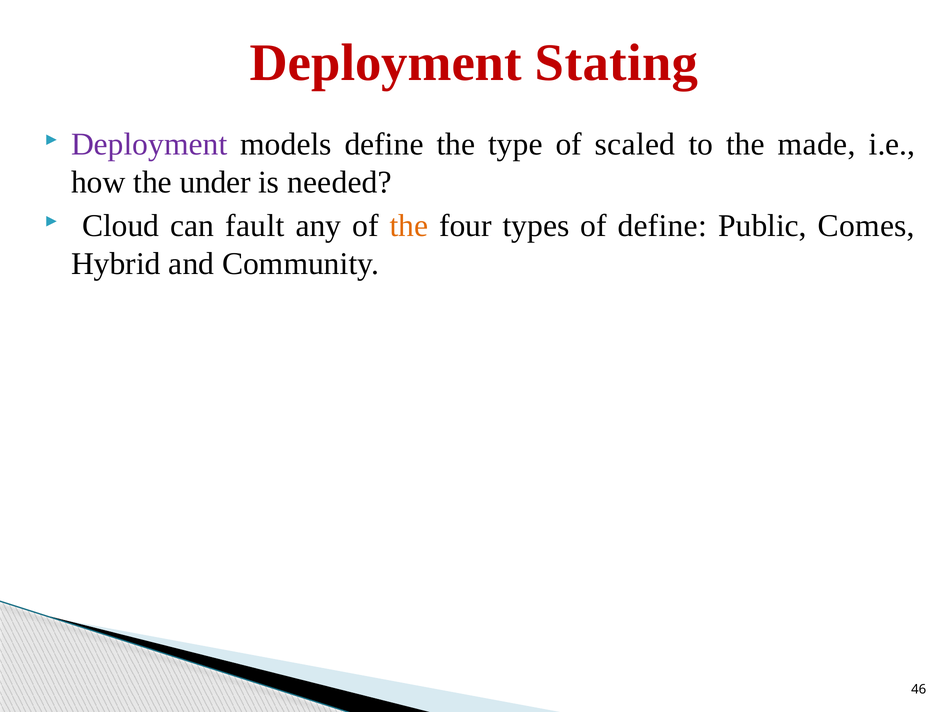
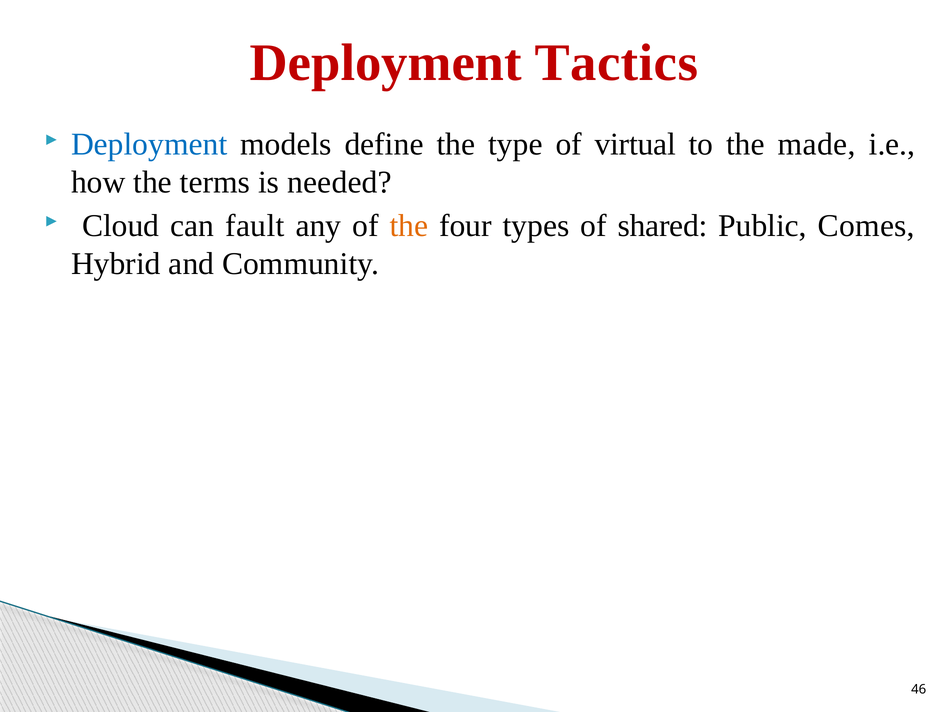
Stating: Stating -> Tactics
Deployment at (149, 144) colour: purple -> blue
scaled: scaled -> virtual
under: under -> terms
of define: define -> shared
